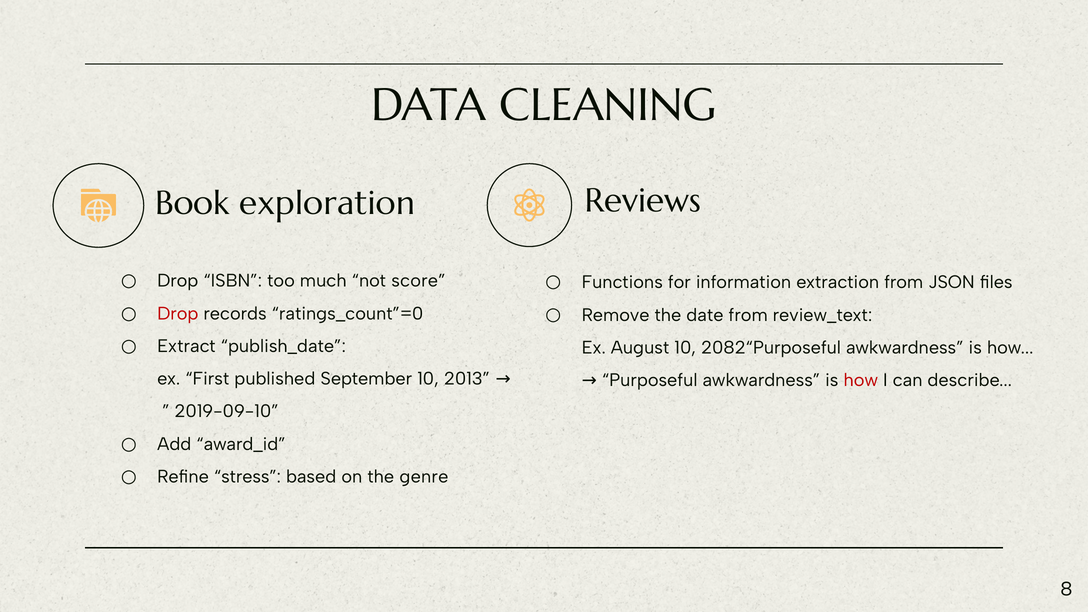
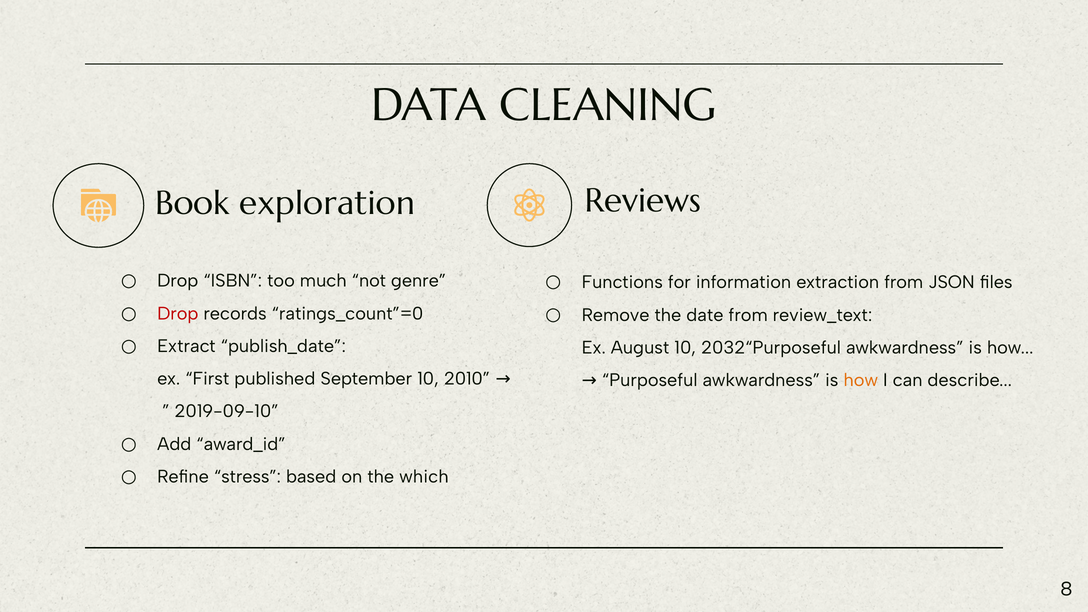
score: score -> genre
2082“Purposeful: 2082“Purposeful -> 2032“Purposeful
2013: 2013 -> 2010
how at (861, 380) colour: red -> orange
genre: genre -> which
